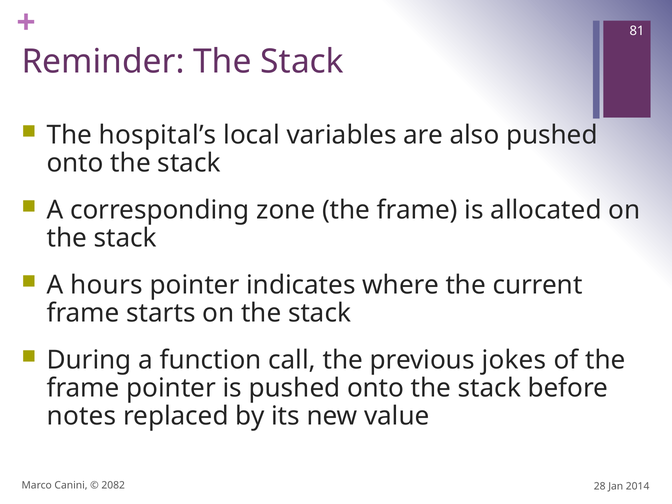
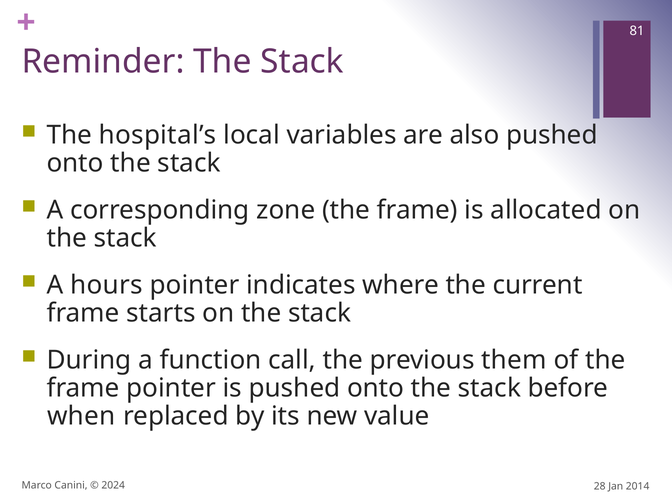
jokes: jokes -> them
notes: notes -> when
2082: 2082 -> 2024
